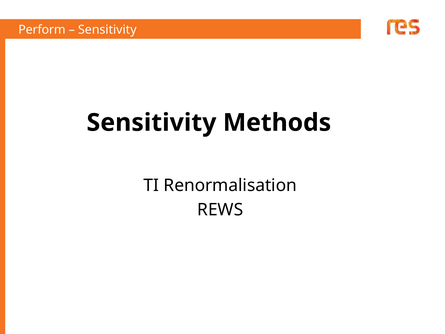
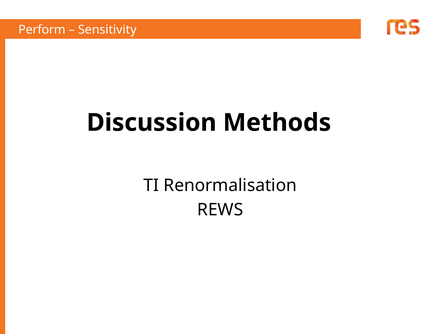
Sensitivity at (151, 123): Sensitivity -> Discussion
